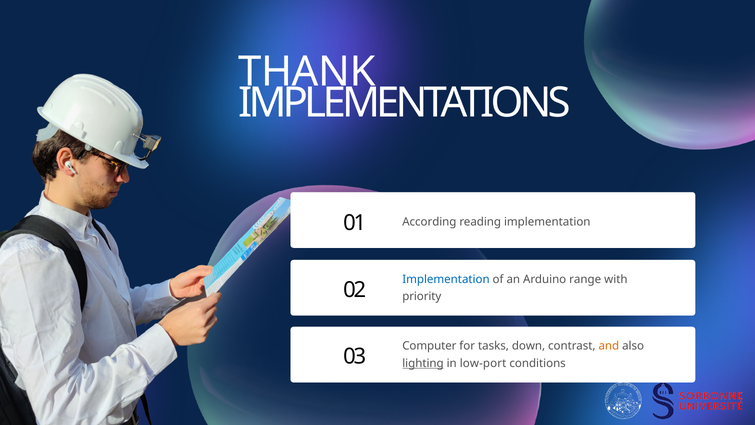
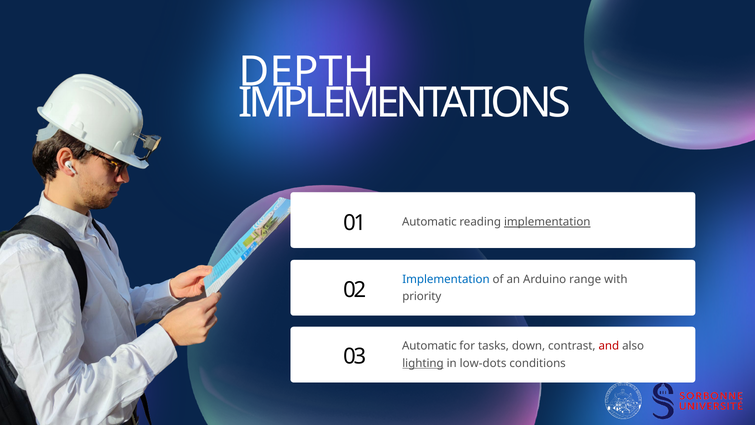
THANK: THANK -> DEPTH
According at (429, 222): According -> Automatic
implementation at (547, 222) underline: none -> present
Computer at (429, 346): Computer -> Automatic
and colour: orange -> red
low-port: low-port -> low-dots
